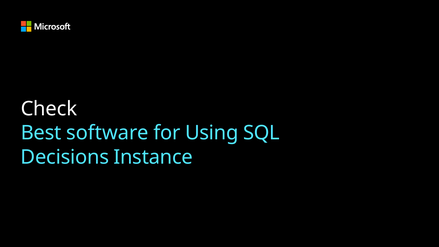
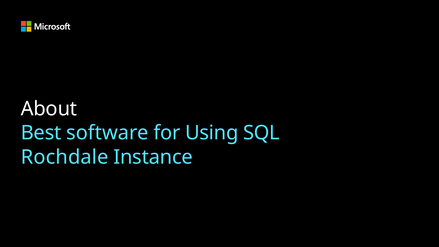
Check: Check -> About
Decisions: Decisions -> Rochdale
